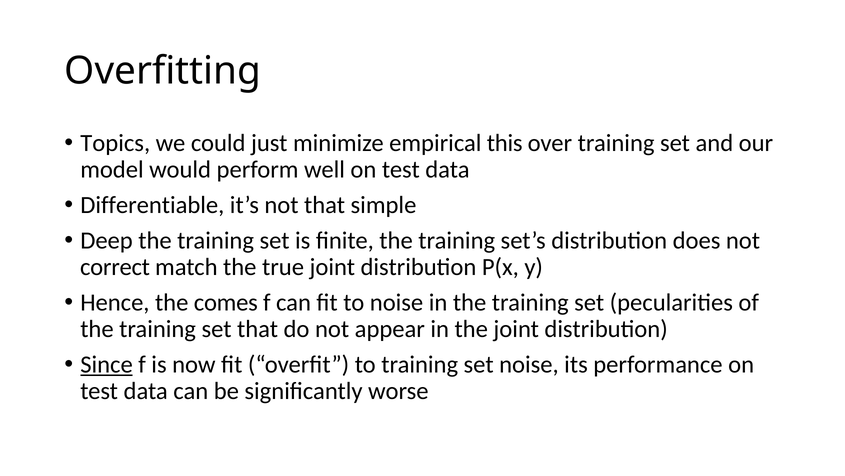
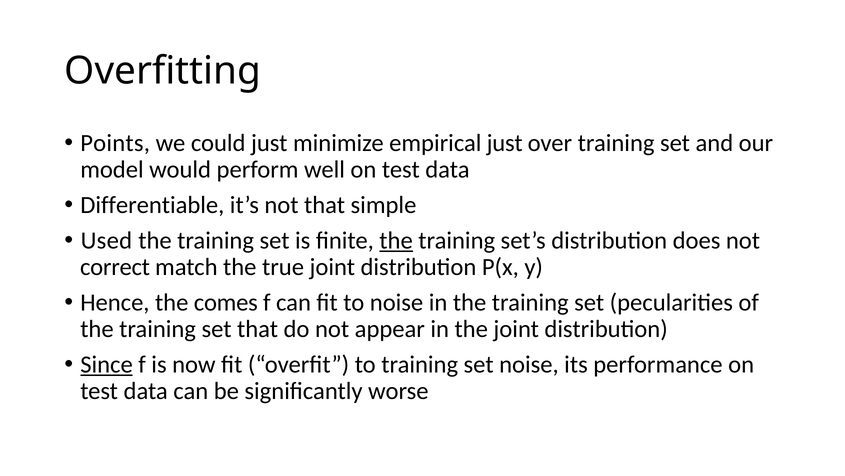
Topics: Topics -> Points
empirical this: this -> just
Deep: Deep -> Used
the at (396, 240) underline: none -> present
